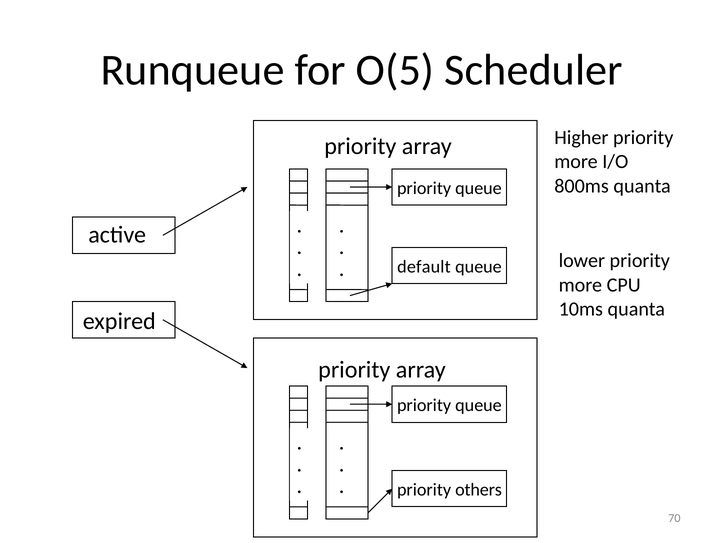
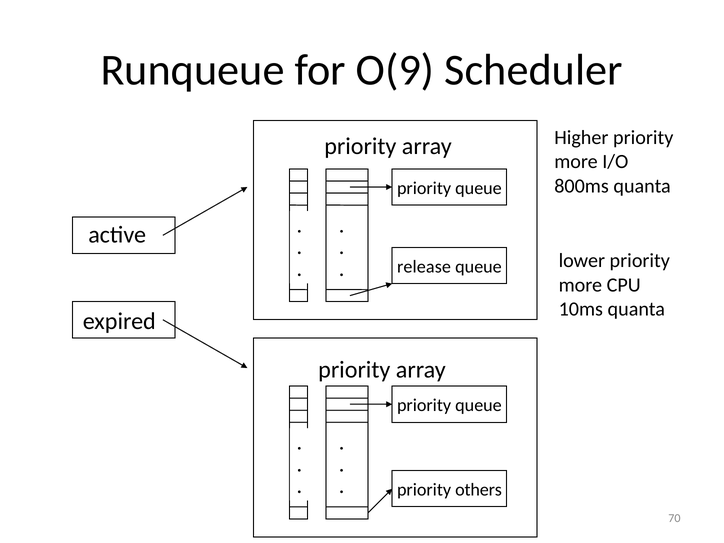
O(5: O(5 -> O(9
default: default -> release
